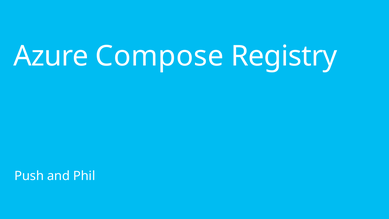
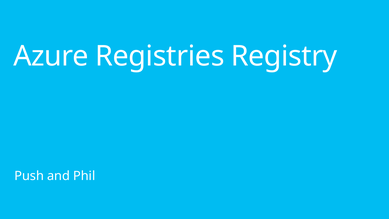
Compose: Compose -> Registries
